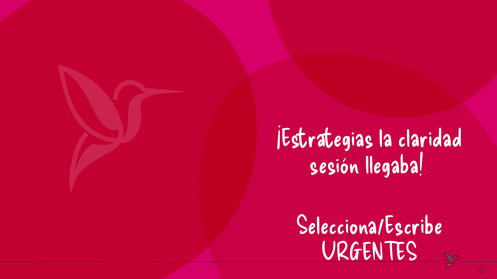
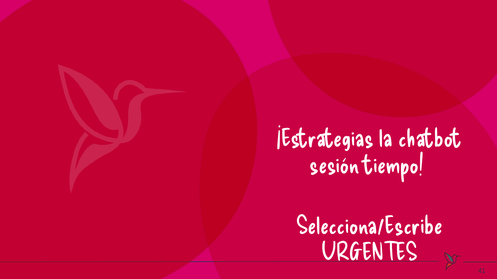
claridad: claridad -> chatbot
llegaba: llegaba -> tiempo
